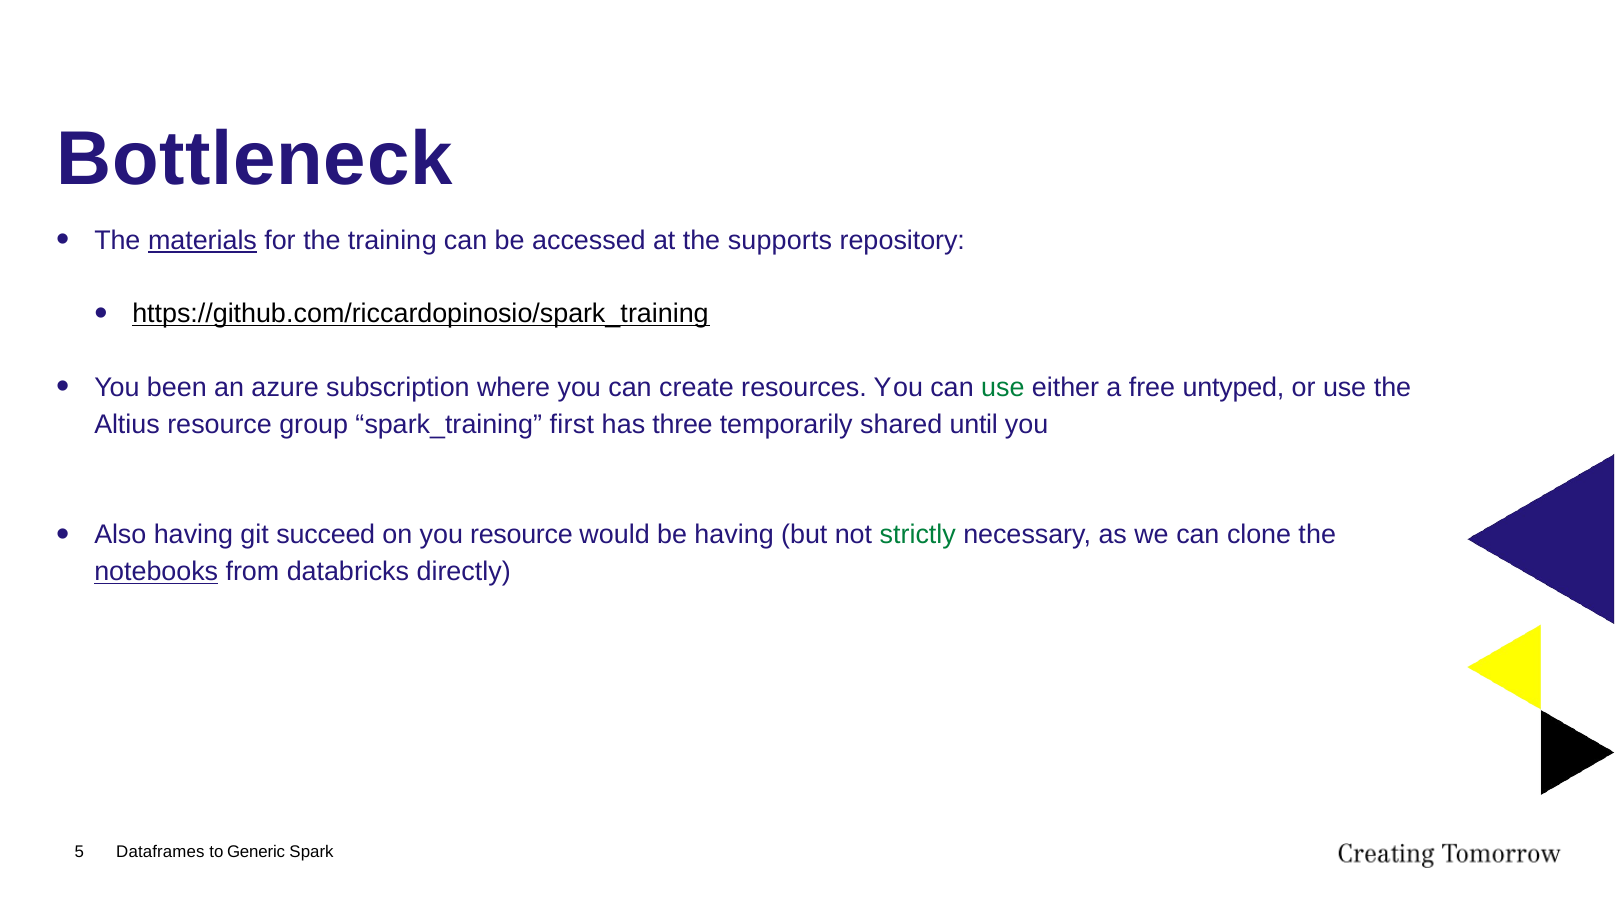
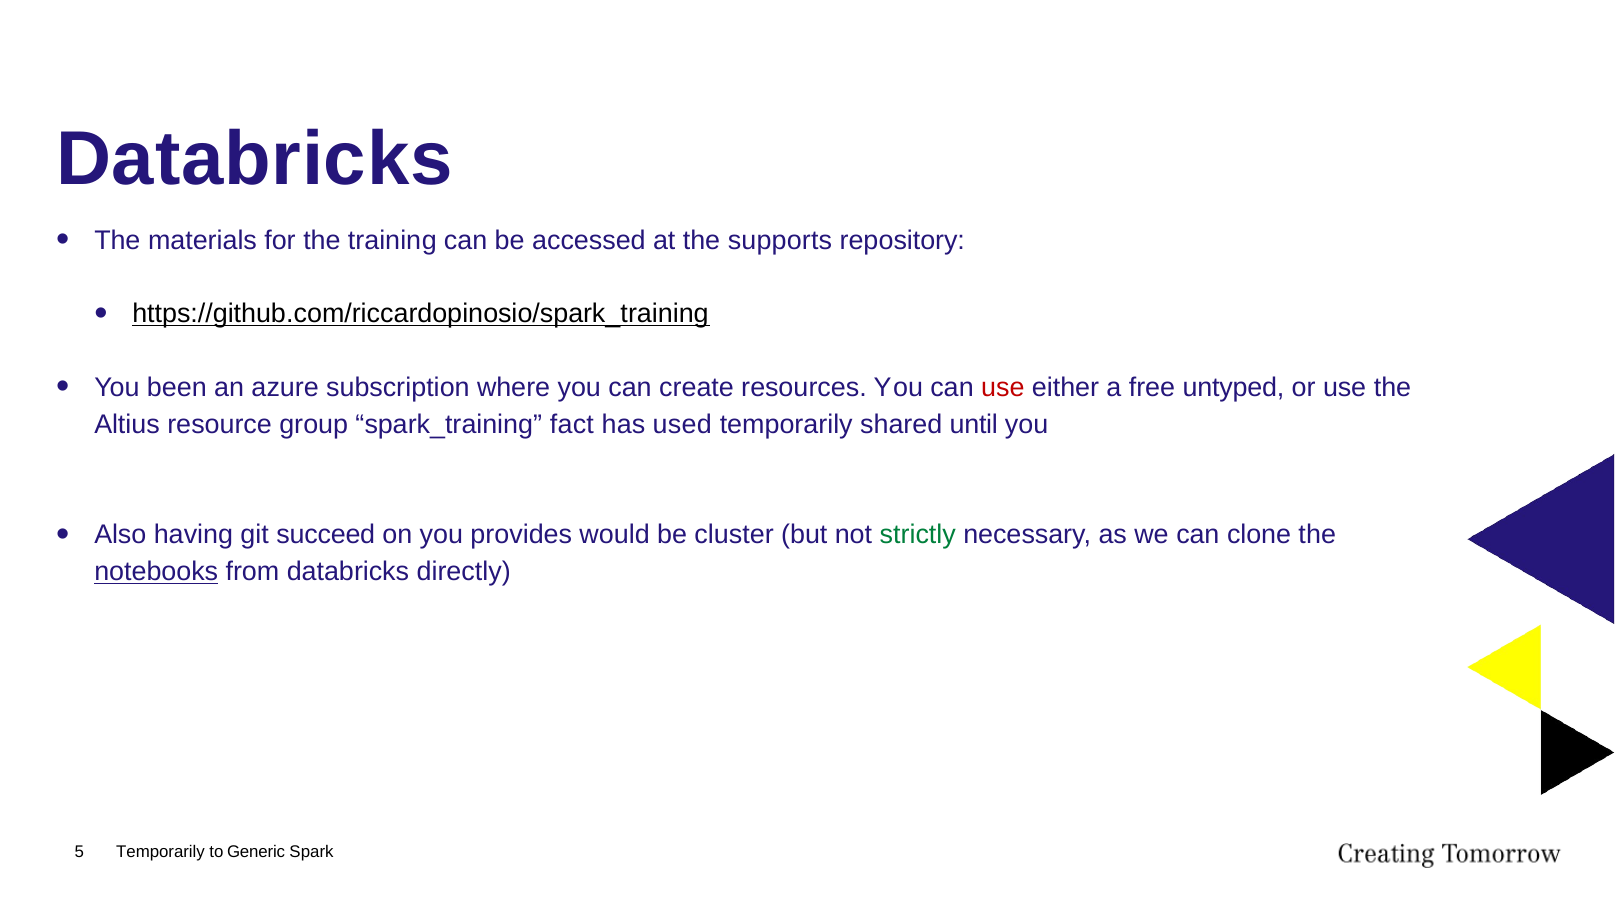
Bottleneck at (254, 159): Bottleneck -> Databricks
materials underline: present -> none
use at (1003, 387) colour: green -> red
first: first -> fact
three: three -> used
you resource: resource -> provides
be having: having -> cluster
Dataframes at (160, 851): Dataframes -> Temporarily
